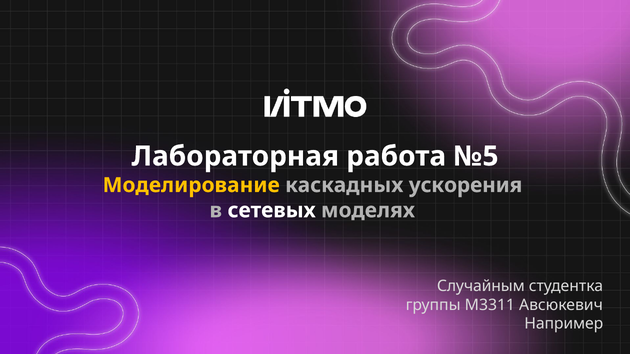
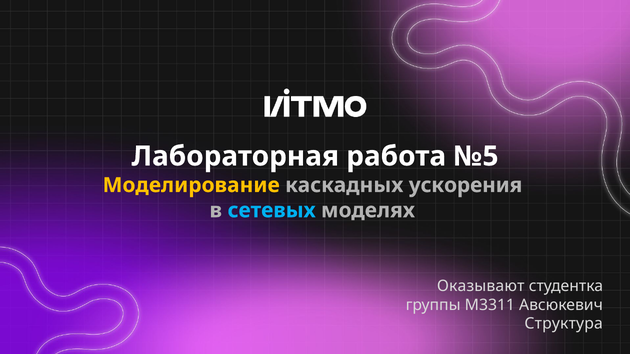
сетевых colour: white -> light blue
Случайным: Случайным -> Оказывают
Например: Например -> Структура
